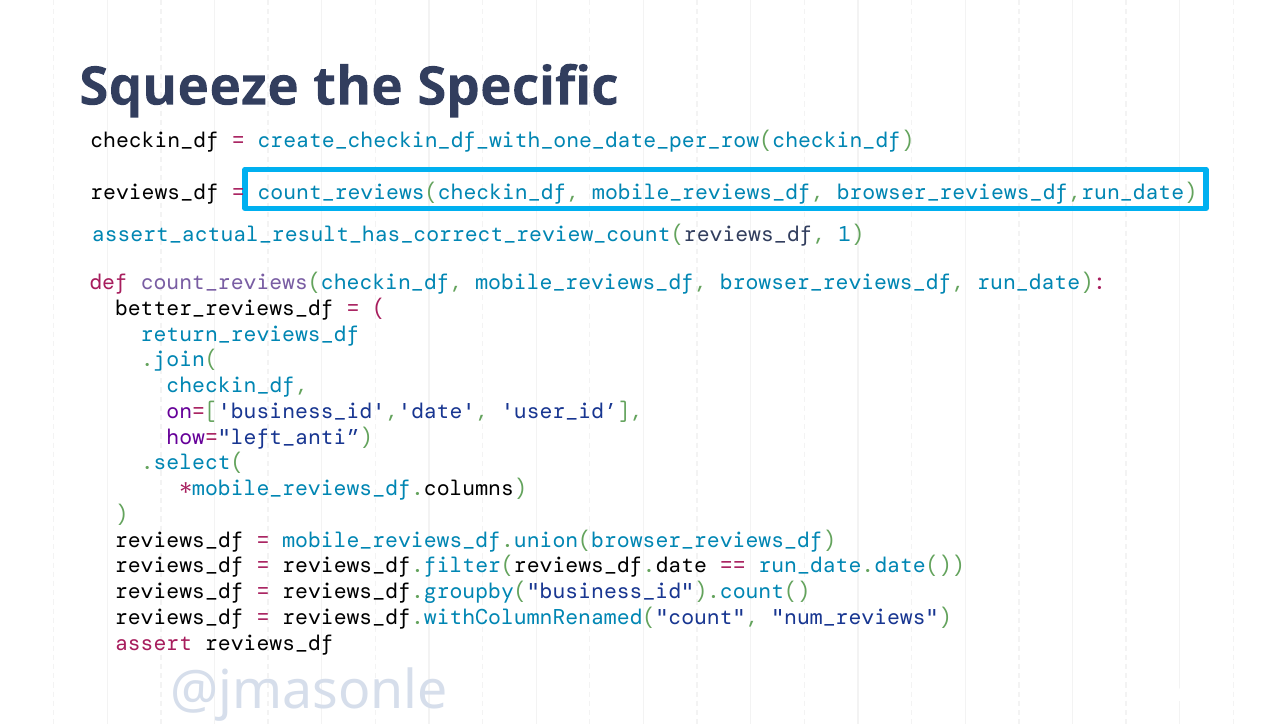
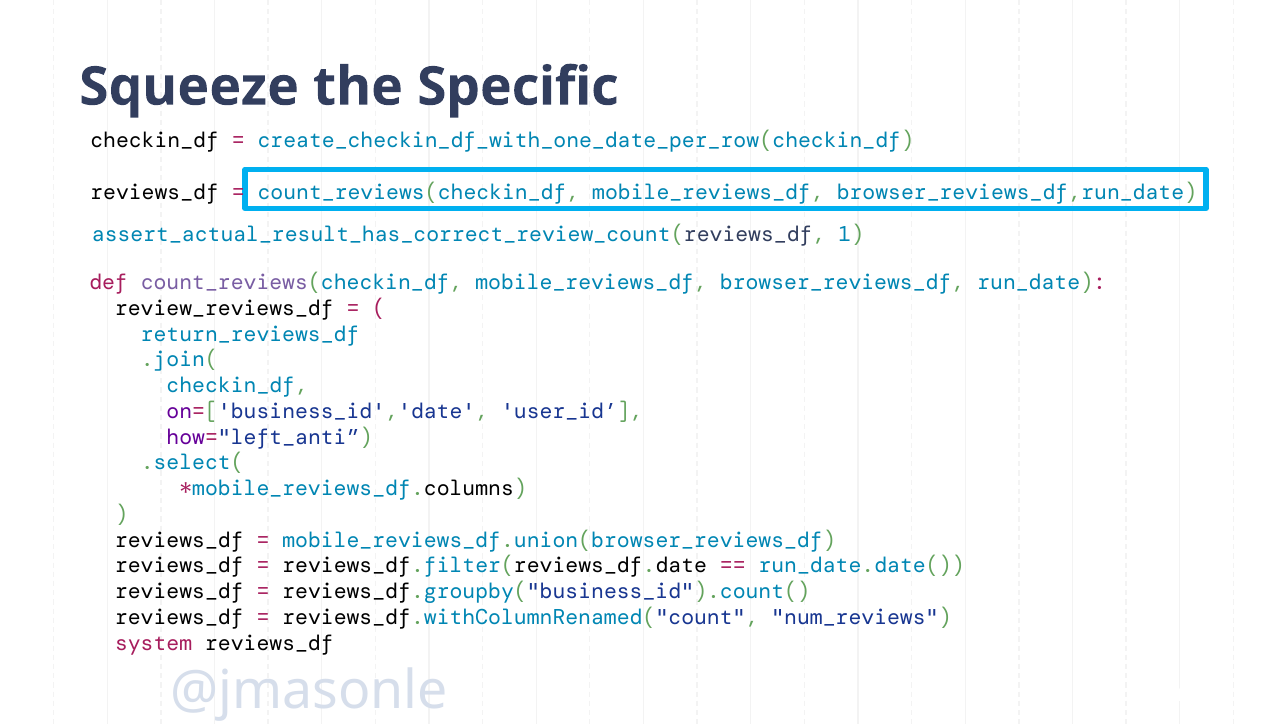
better_reviews_df: better_reviews_df -> review_reviews_df
assert: assert -> system
